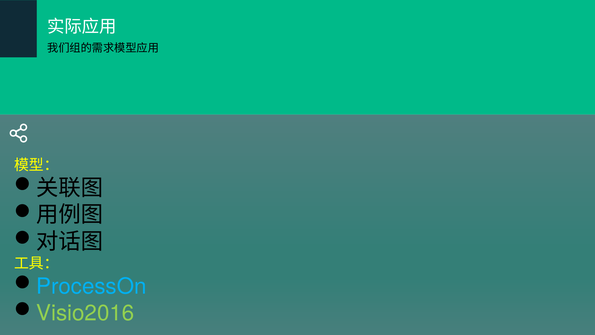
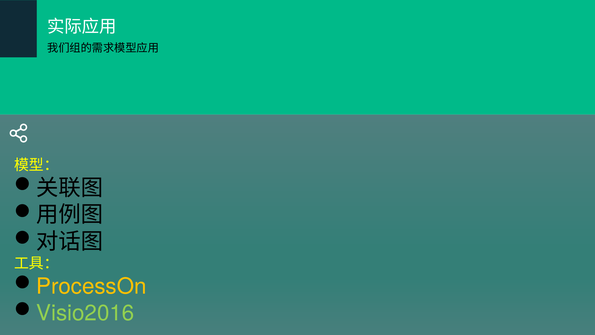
ProcessOn colour: light blue -> yellow
